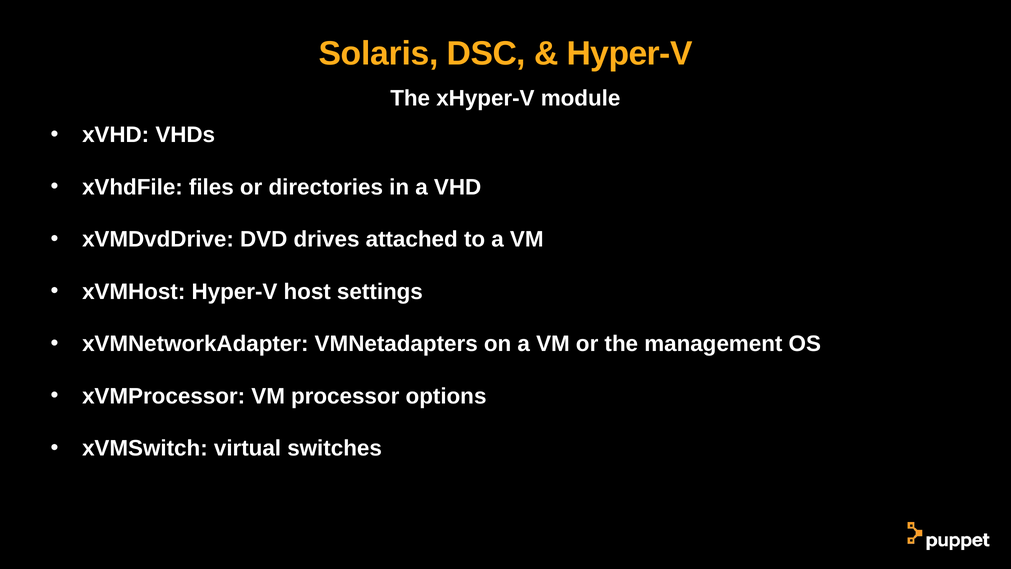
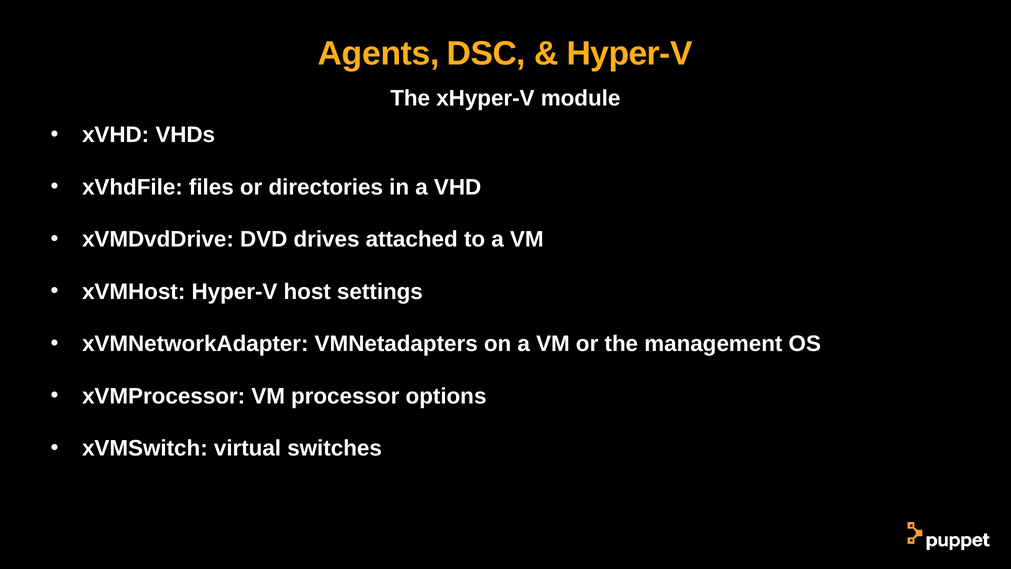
Solaris: Solaris -> Agents
